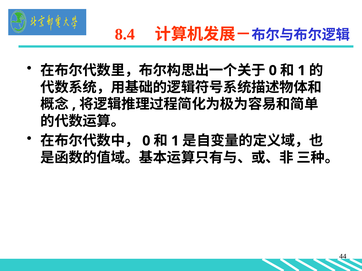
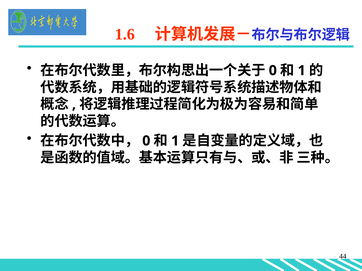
8.4: 8.4 -> 1.6
